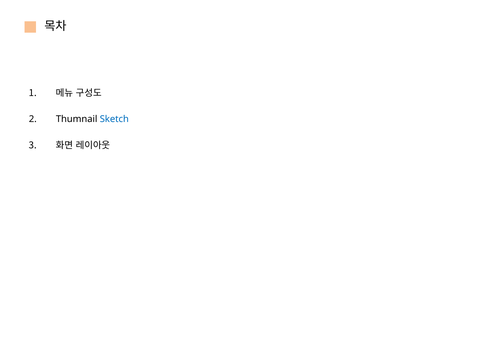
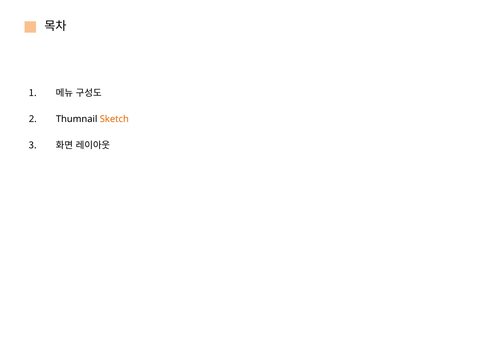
Sketch colour: blue -> orange
